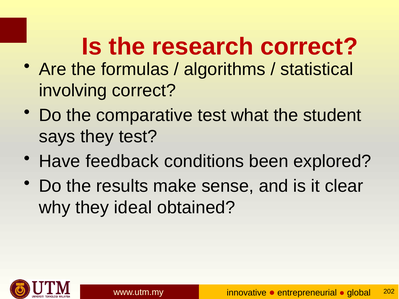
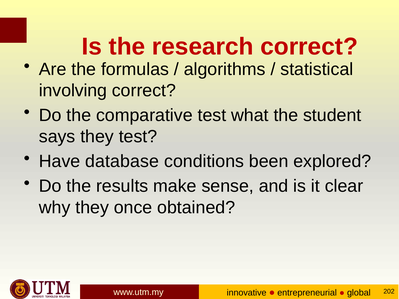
feedback: feedback -> database
ideal: ideal -> once
